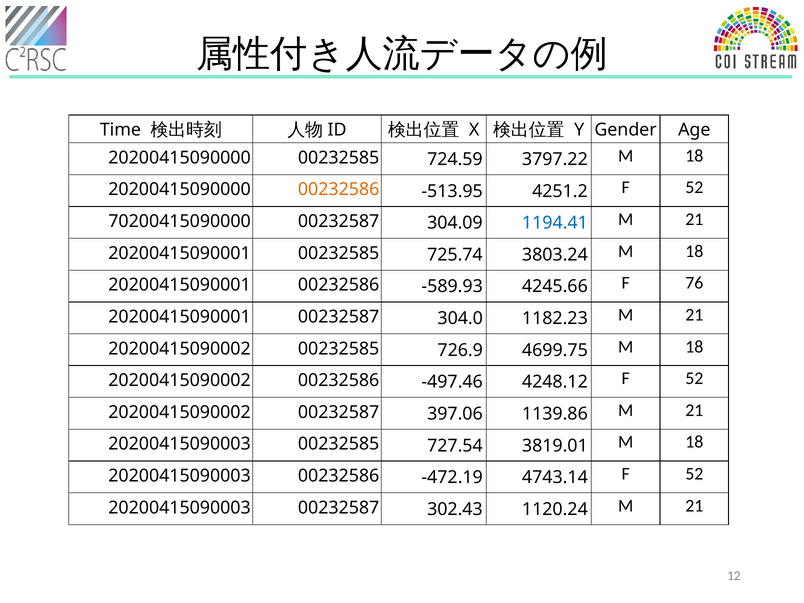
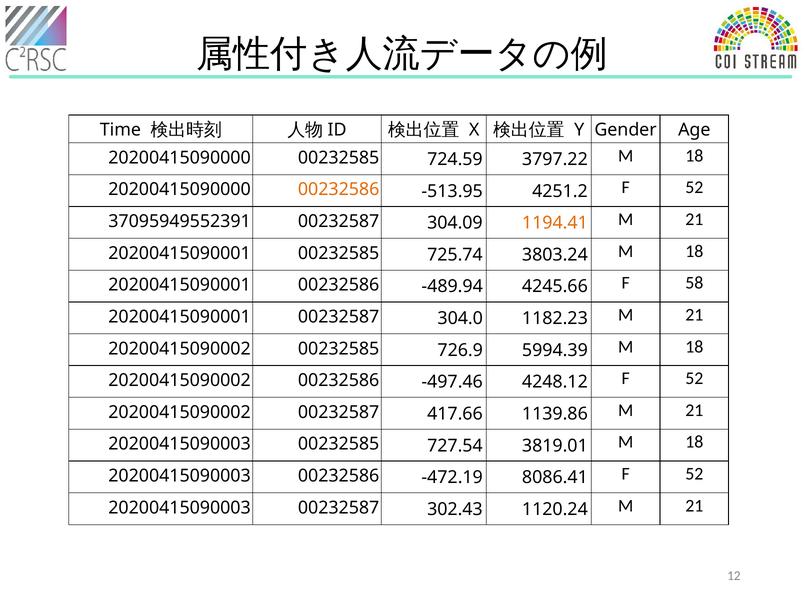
70200415090000: 70200415090000 -> 37095949552391
1194.41 colour: blue -> orange
-589.93: -589.93 -> -489.94
76: 76 -> 58
4699.75: 4699.75 -> 5994.39
397.06: 397.06 -> 417.66
4743.14: 4743.14 -> 8086.41
